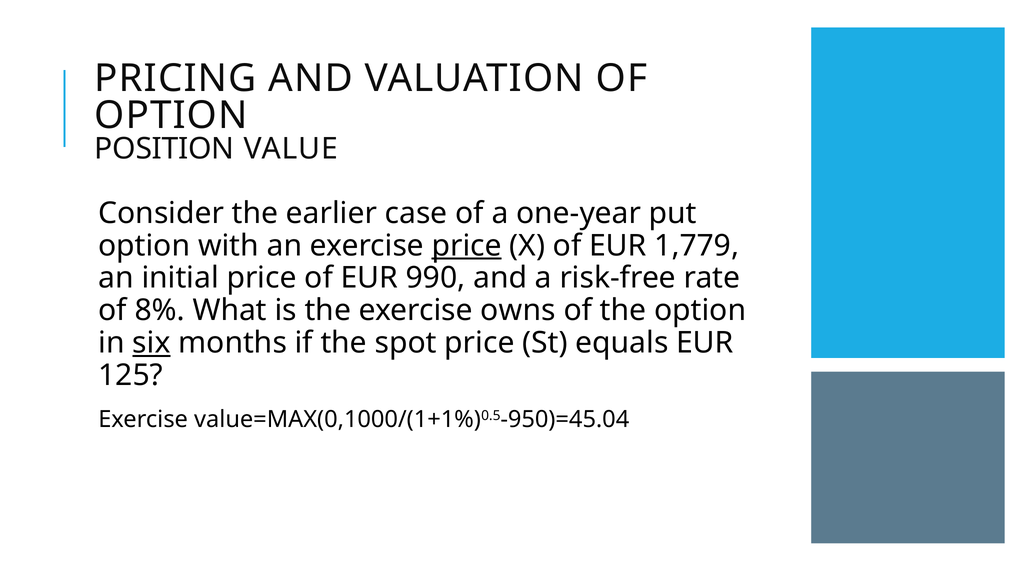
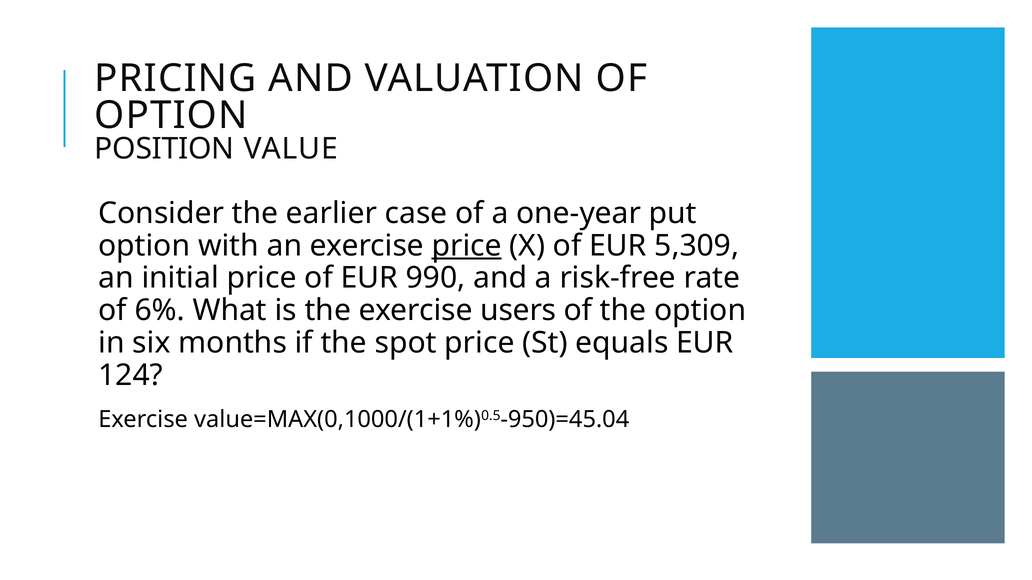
1,779: 1,779 -> 5,309
8%: 8% -> 6%
owns: owns -> users
six underline: present -> none
125: 125 -> 124
